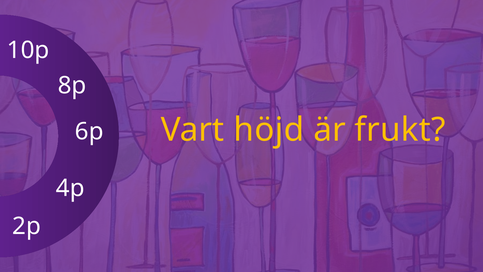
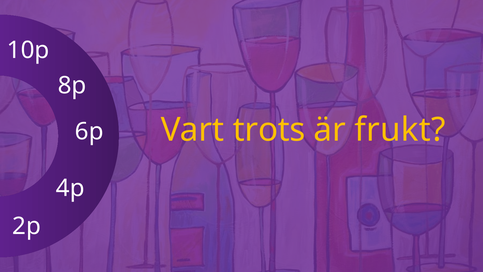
höjd: höjd -> trots
